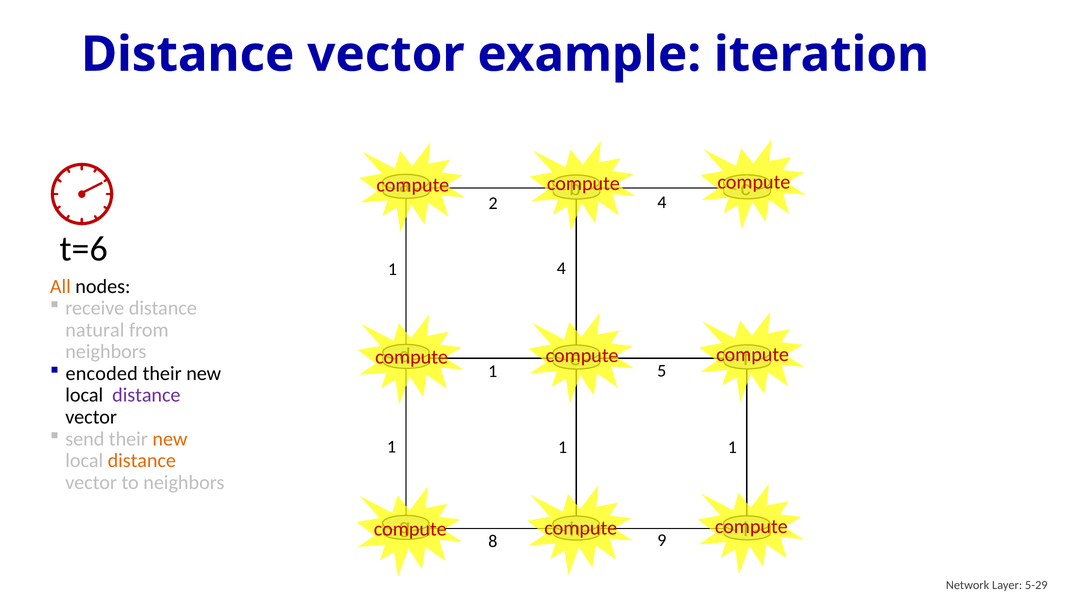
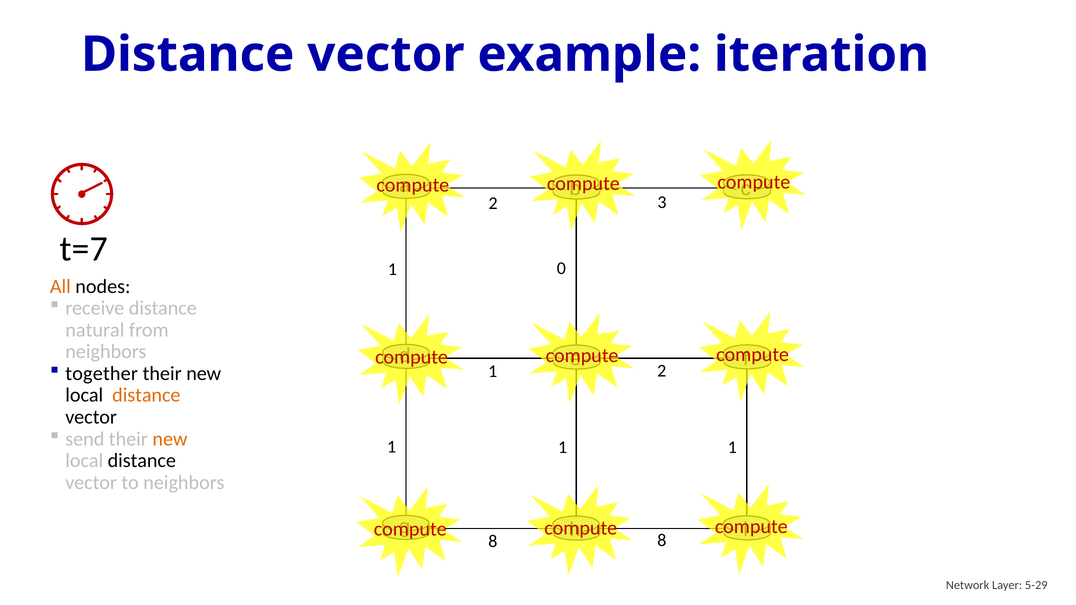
2 4: 4 -> 3
t=6: t=6 -> t=7
1 4: 4 -> 0
encoded: encoded -> together
1 5: 5 -> 2
distance at (146, 395) colour: purple -> orange
distance at (142, 461) colour: orange -> black
8 9: 9 -> 8
